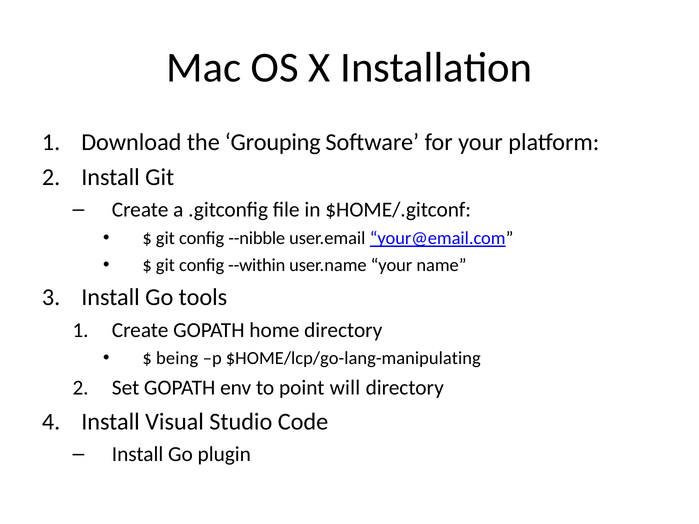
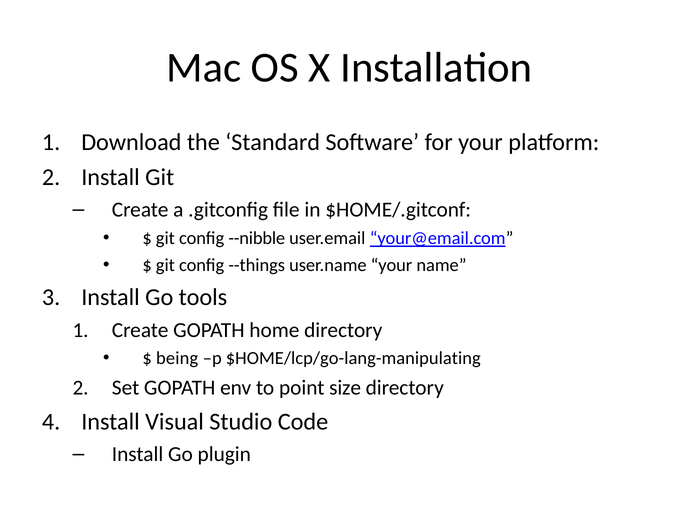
Grouping: Grouping -> Standard
--within: --within -> --things
will: will -> size
